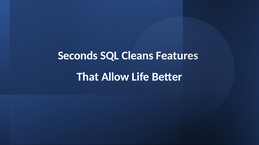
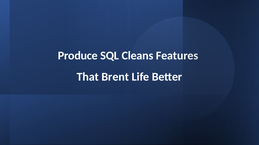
Seconds: Seconds -> Produce
Allow: Allow -> Brent
